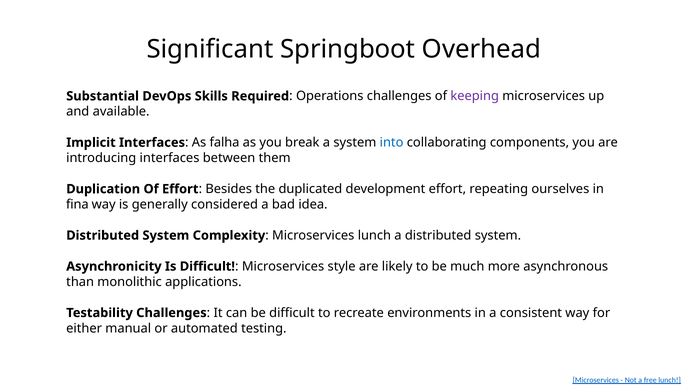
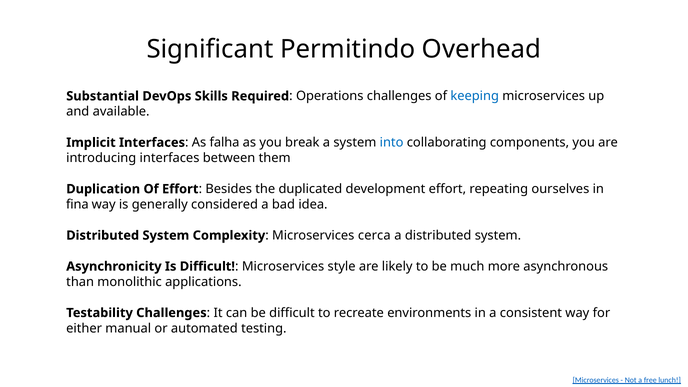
Springboot: Springboot -> Permitindo
keeping colour: purple -> blue
Microservices lunch: lunch -> cerca
